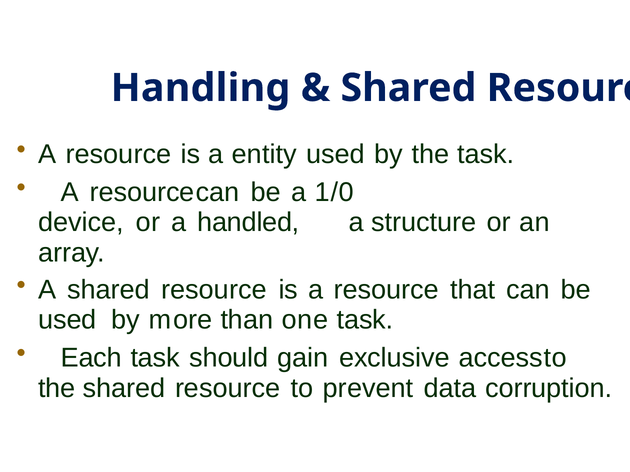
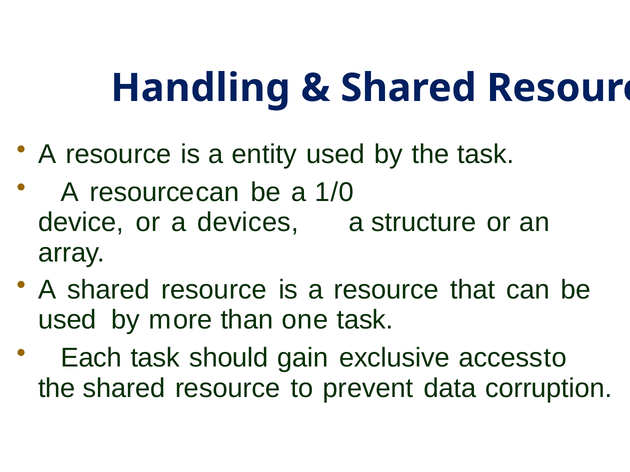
handled: handled -> devices
